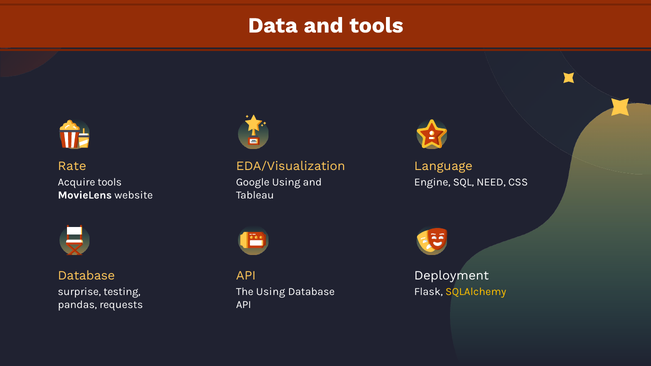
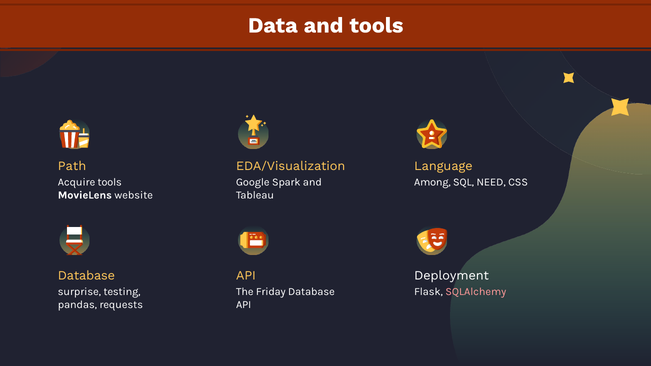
Rate: Rate -> Path
Google Using: Using -> Spark
Engine: Engine -> Among
The Using: Using -> Friday
SQLAlchemy colour: yellow -> pink
